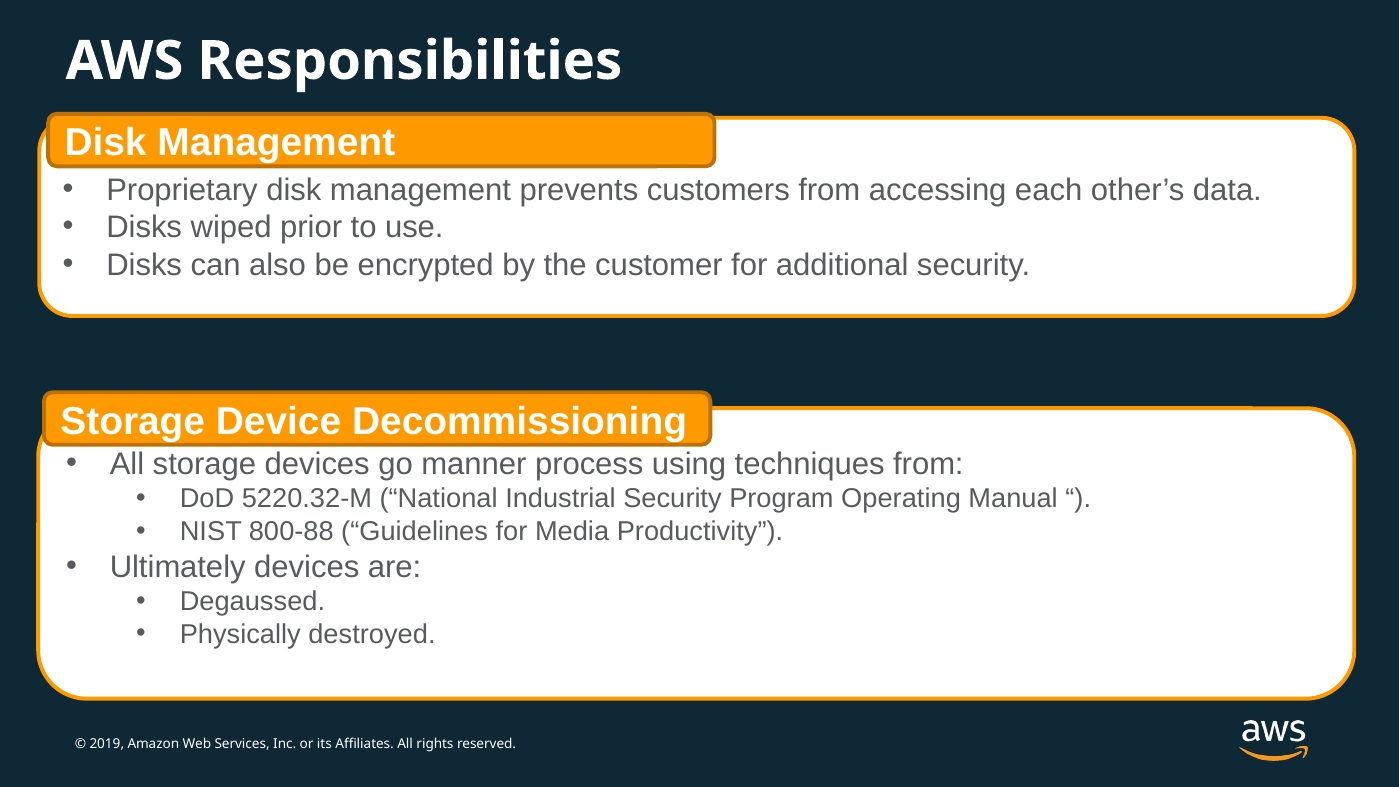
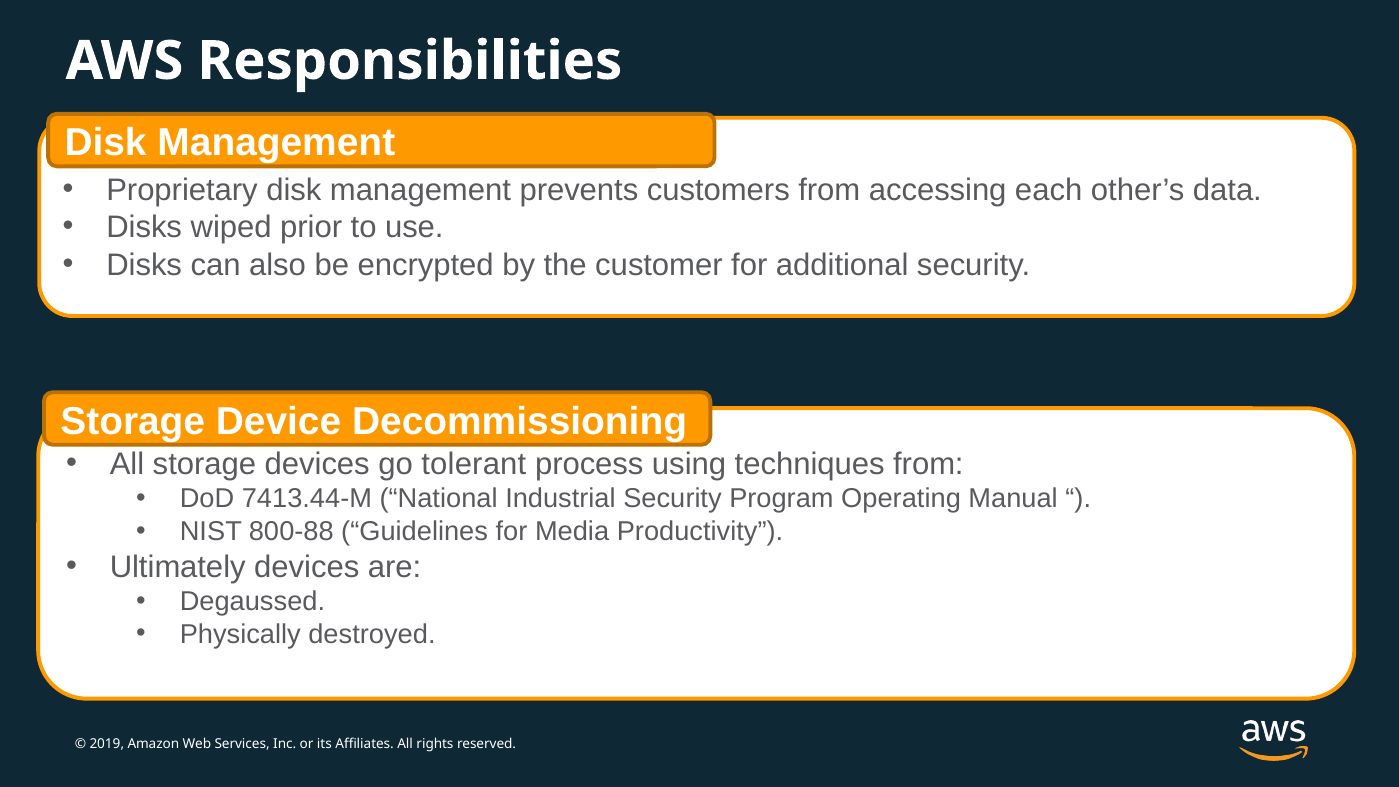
manner: manner -> tolerant
5220.32-M: 5220.32-M -> 7413.44-M
